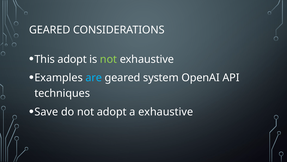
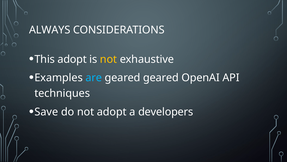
GEARED at (50, 30): GEARED -> ALWAYS
not at (109, 59) colour: light green -> yellow
geared system: system -> geared
a exhaustive: exhaustive -> developers
